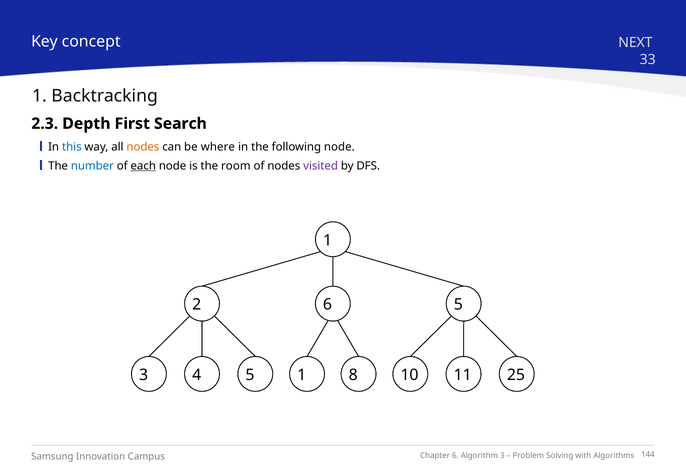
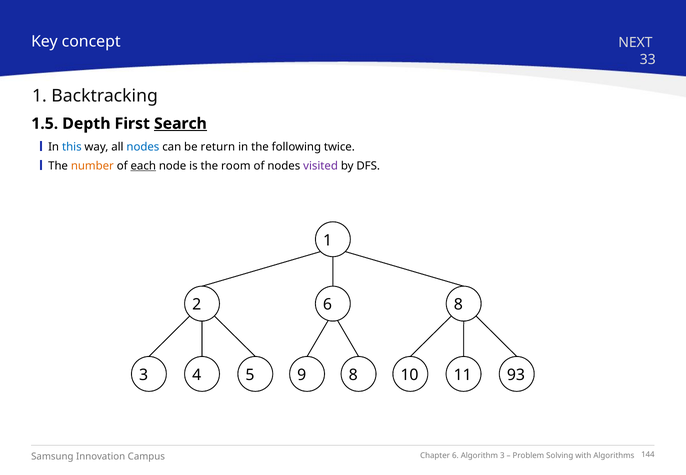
2.3: 2.3 -> 1.5
Search underline: none -> present
nodes at (143, 147) colour: orange -> blue
where: where -> return
following node: node -> twice
number colour: blue -> orange
2 5: 5 -> 8
5 1: 1 -> 9
25: 25 -> 93
